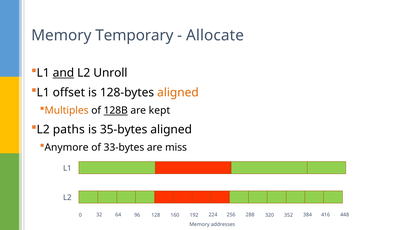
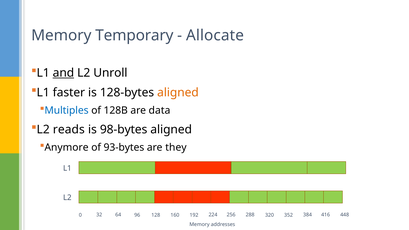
offset: offset -> faster
Multiples colour: orange -> blue
128B underline: present -> none
kept: kept -> data
paths: paths -> reads
35-bytes: 35-bytes -> 98-bytes
33-bytes: 33-bytes -> 93-bytes
miss: miss -> they
